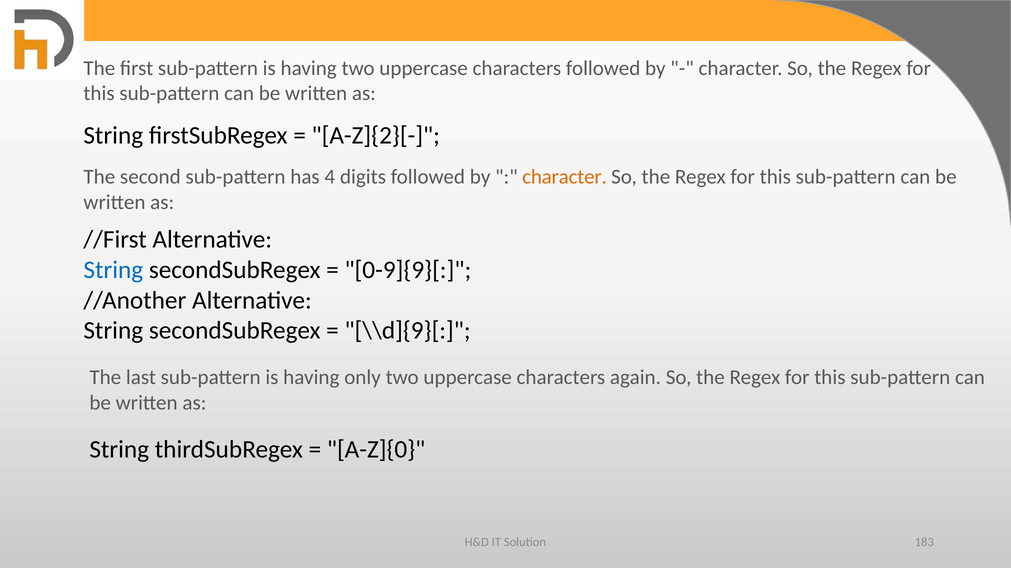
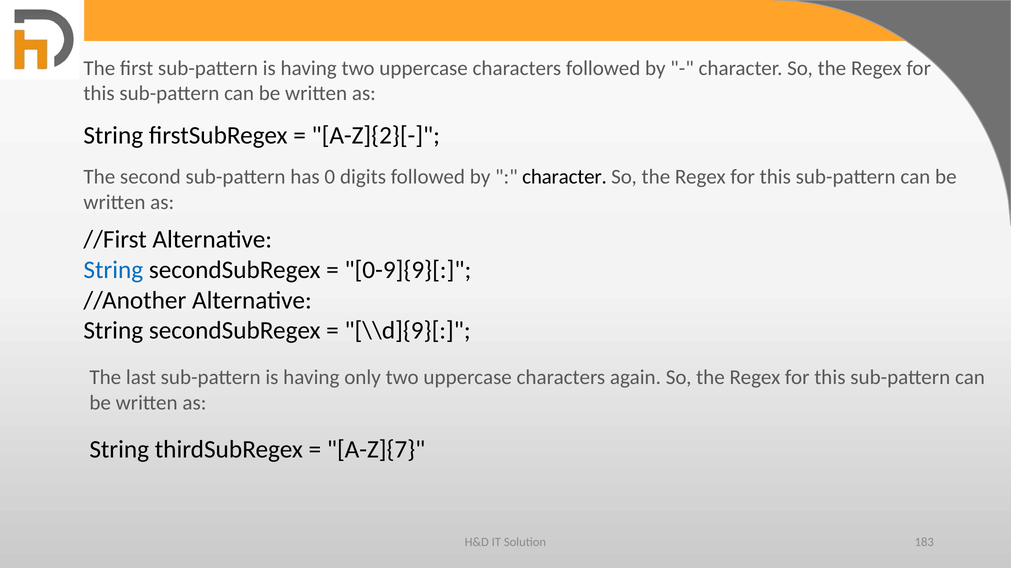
4: 4 -> 0
character at (565, 177) colour: orange -> black
A-Z]{0: A-Z]{0 -> A-Z]{7
